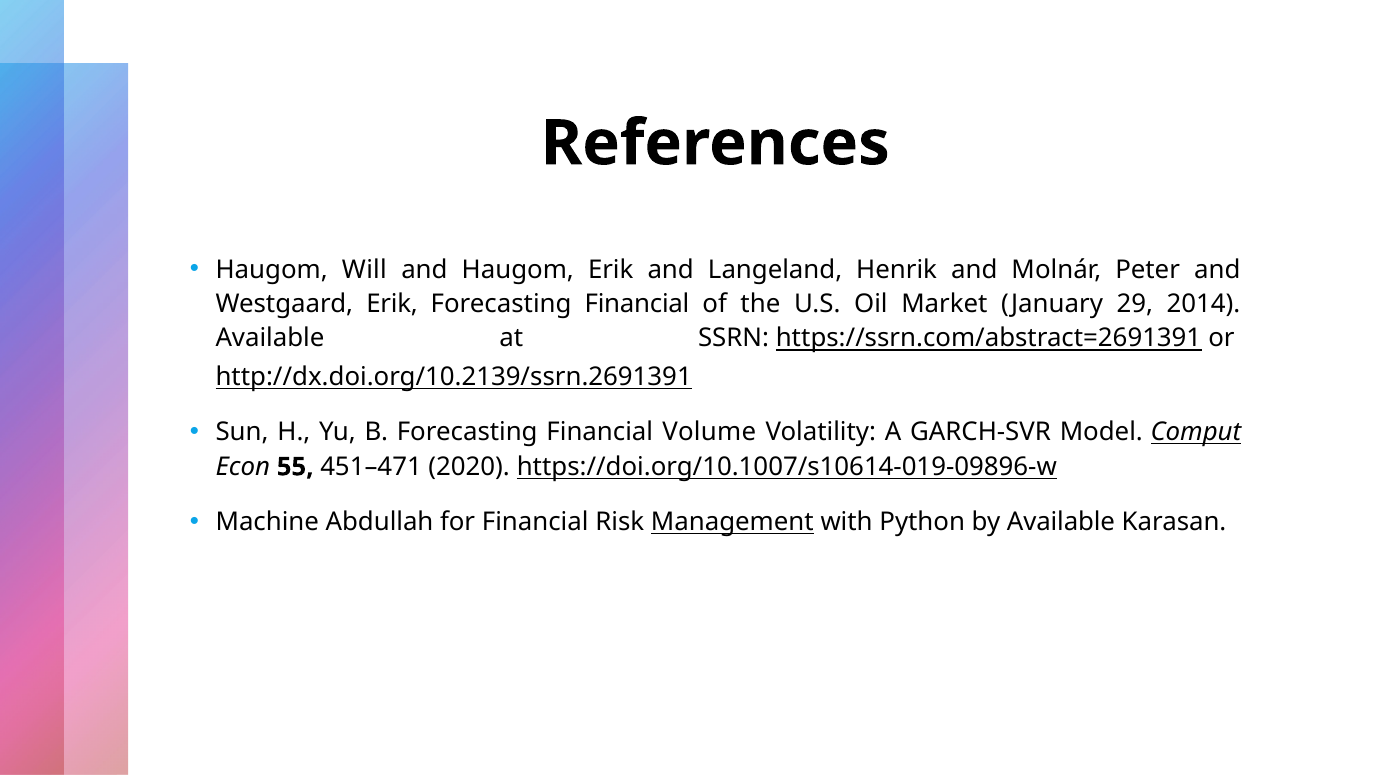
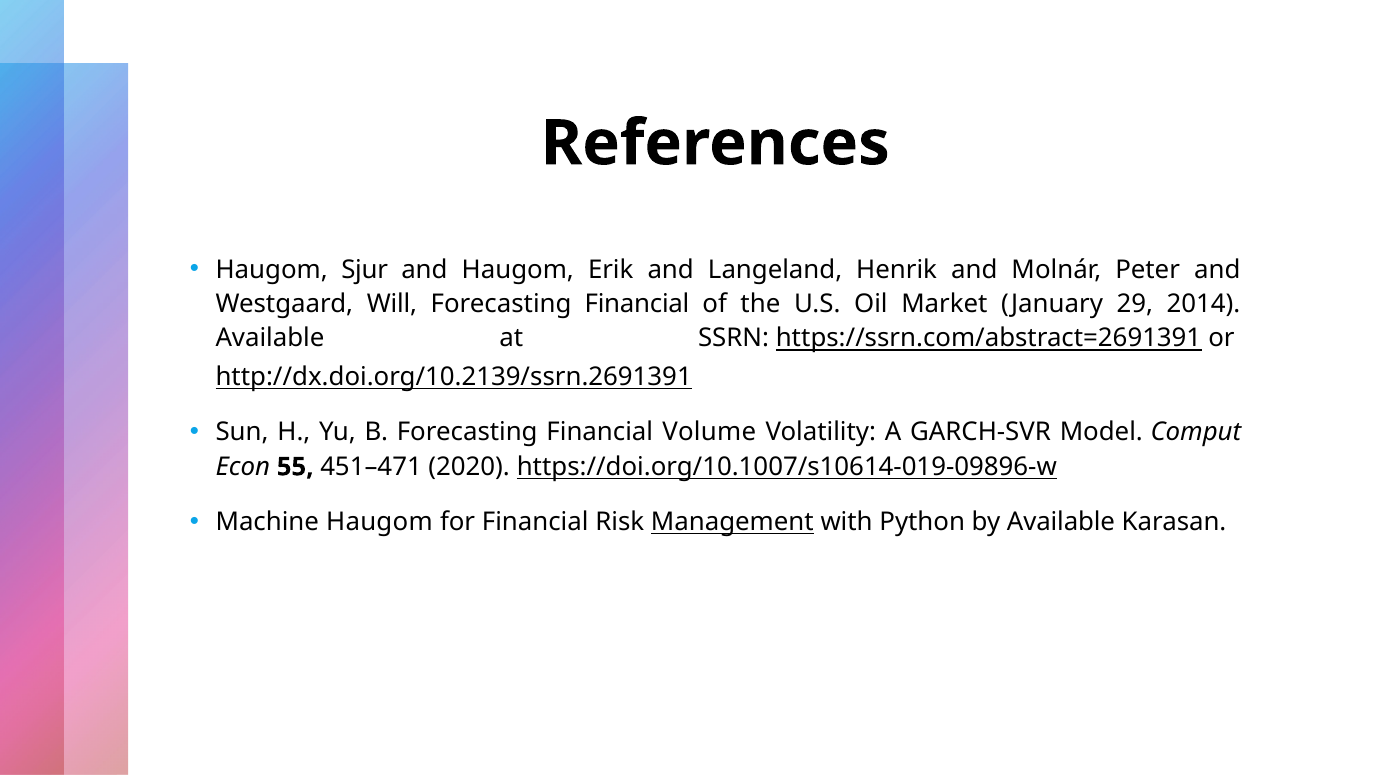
Will: Will -> Sjur
Westgaard Erik: Erik -> Will
Comput underline: present -> none
Machine Abdullah: Abdullah -> Haugom
